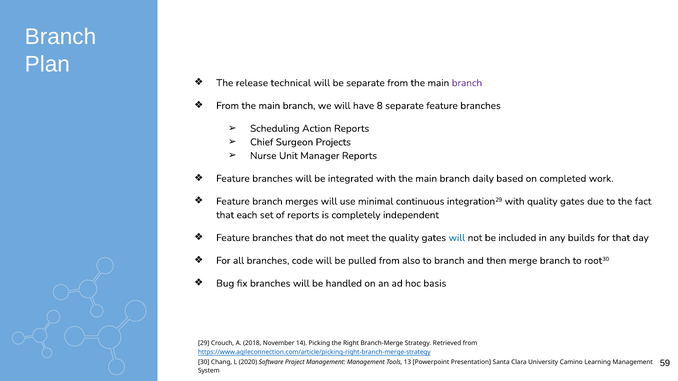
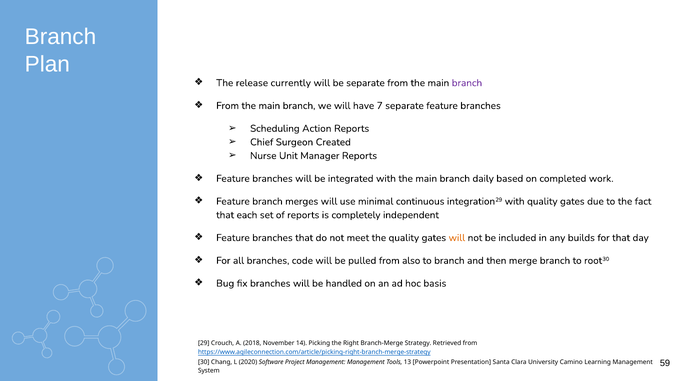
technical: technical -> currently
8: 8 -> 7
Projects: Projects -> Created
will at (457, 238) colour: blue -> orange
